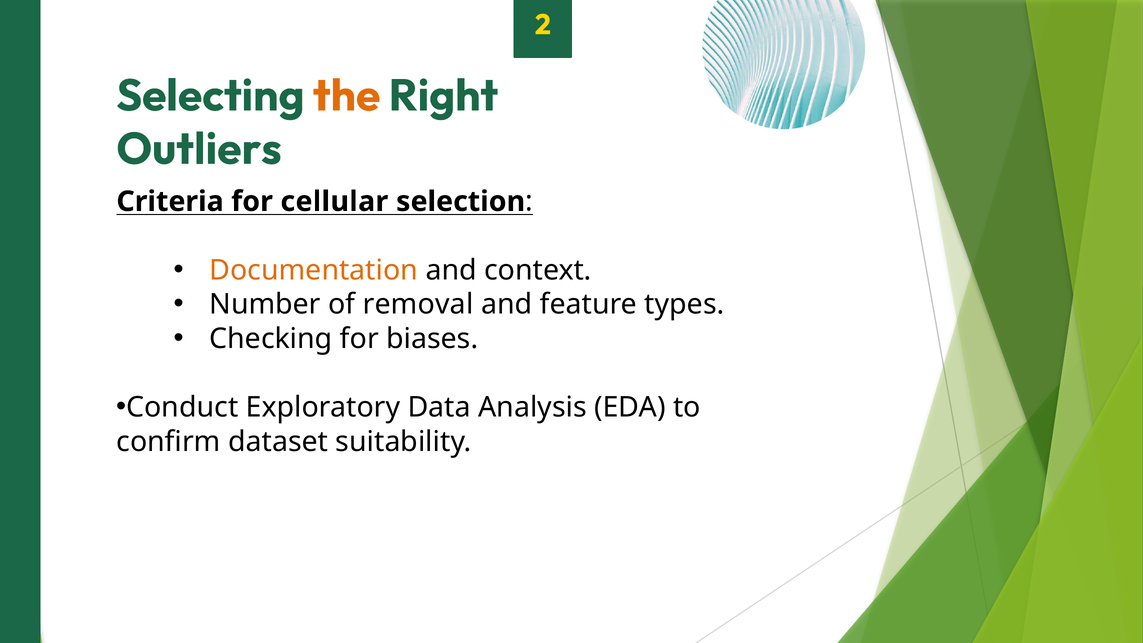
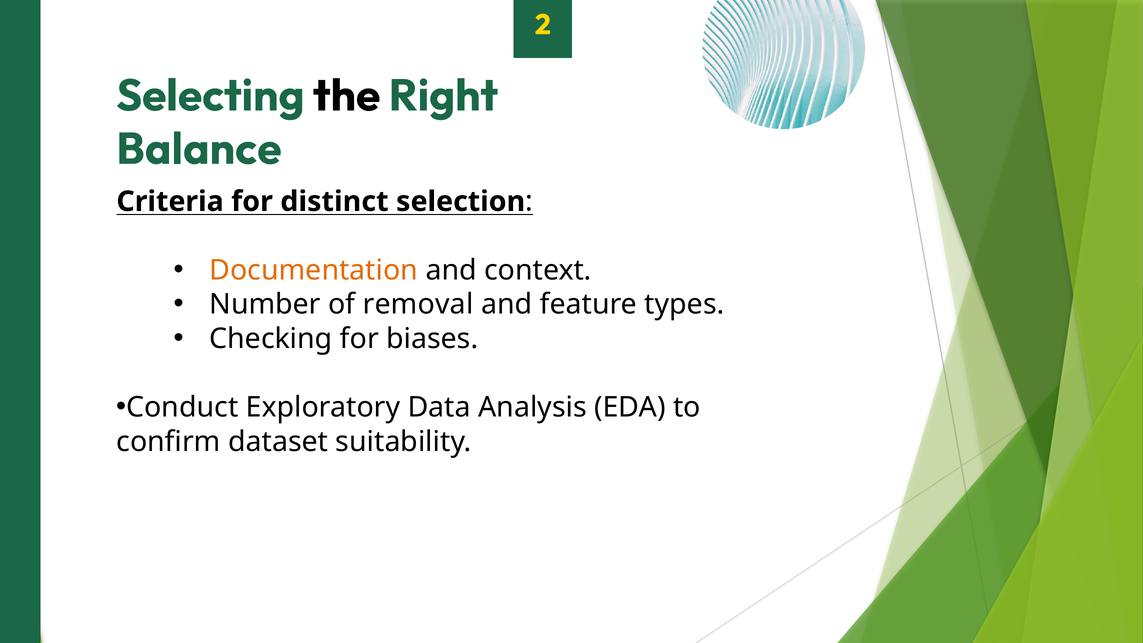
the colour: orange -> black
Outliers: Outliers -> Balance
cellular: cellular -> distinct
